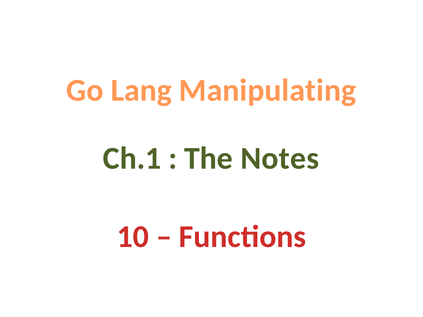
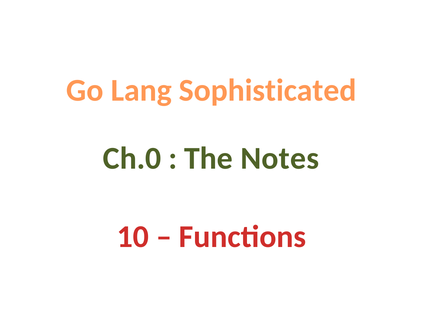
Manipulating: Manipulating -> Sophisticated
Ch.1: Ch.1 -> Ch.0
